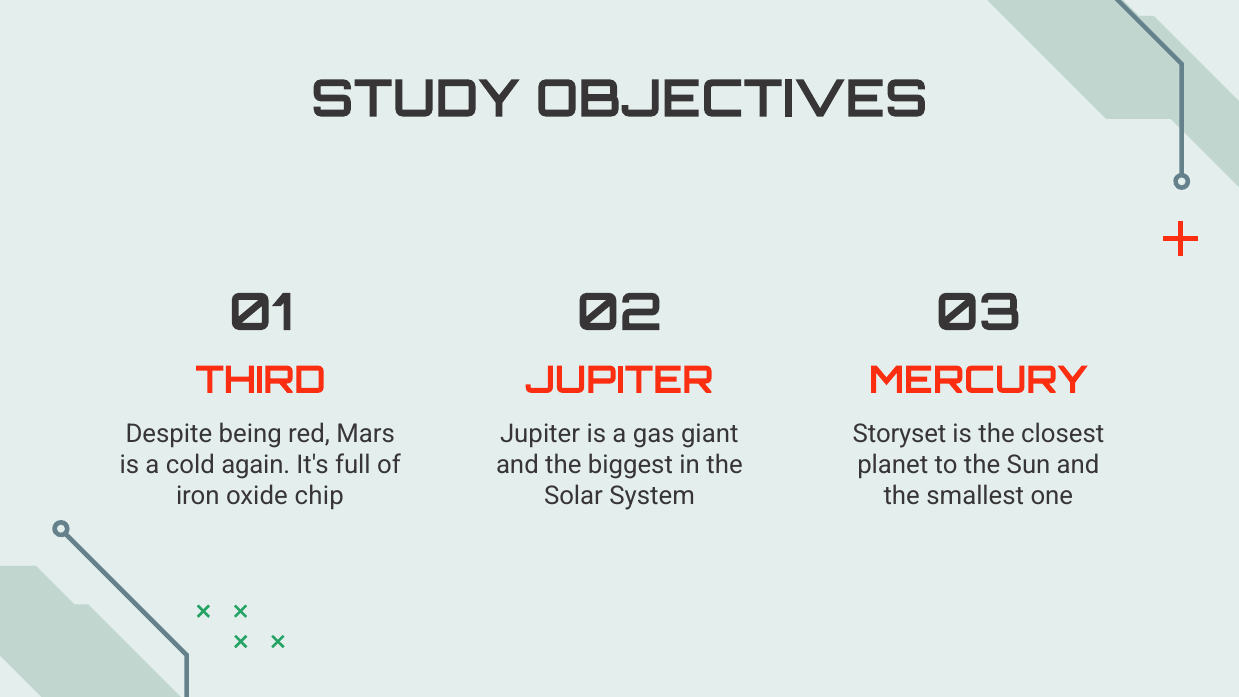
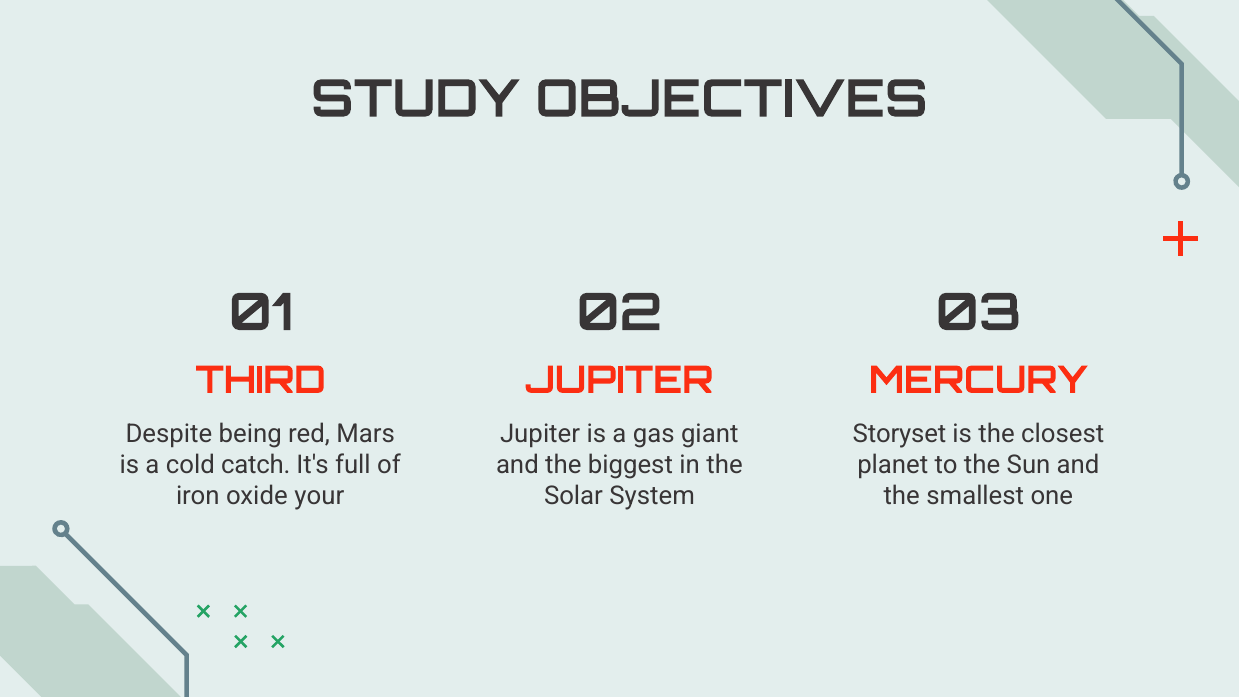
again: again -> catch
chip: chip -> your
